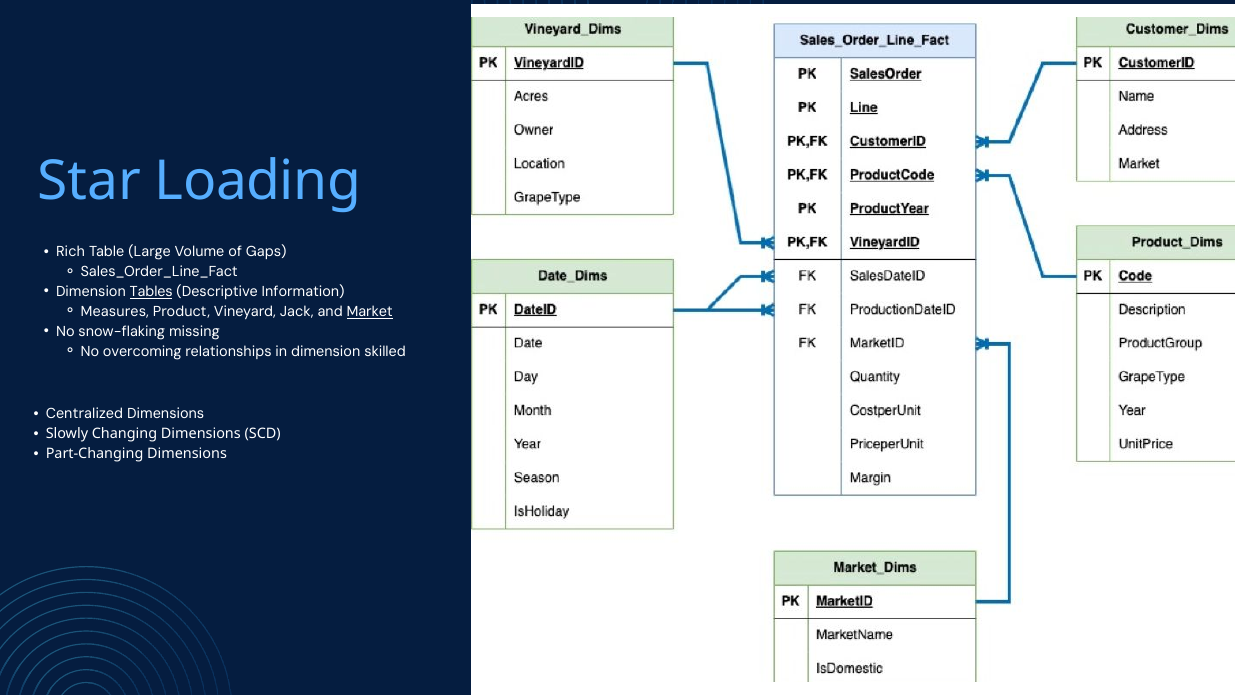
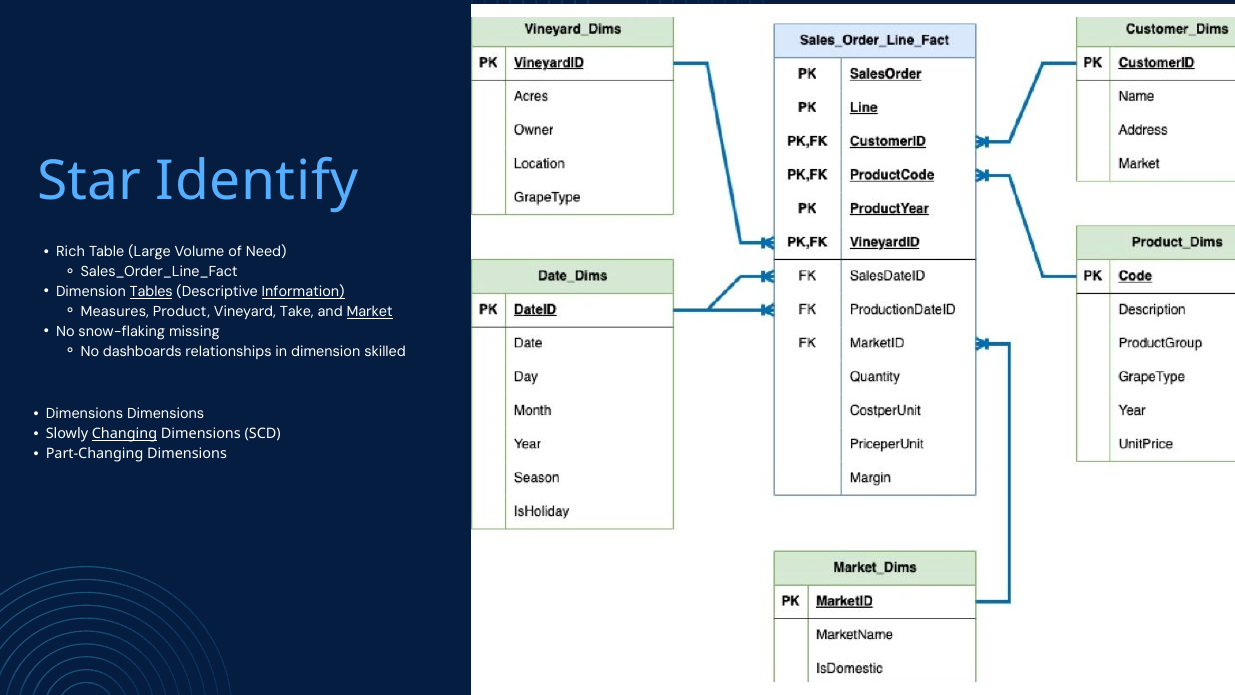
Loading: Loading -> Identify
Gaps: Gaps -> Need
Information underline: none -> present
Jack: Jack -> Take
overcoming: overcoming -> dashboards
Centralized at (84, 414): Centralized -> Dimensions
Changing underline: none -> present
